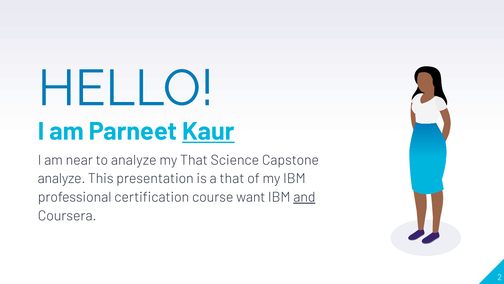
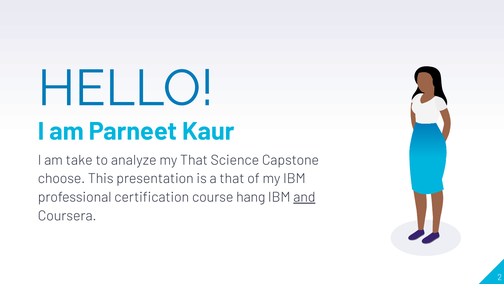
Kaur underline: present -> none
near: near -> take
analyze at (61, 178): analyze -> choose
want: want -> hang
